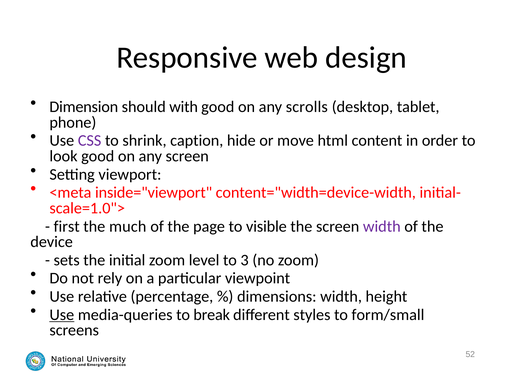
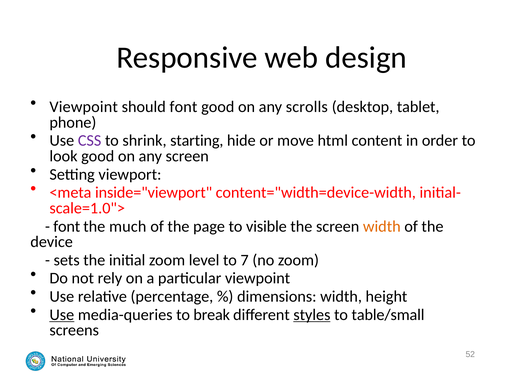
Dimension at (84, 107): Dimension -> Viewpoint
should with: with -> font
caption: caption -> starting
first at (67, 226): first -> font
width at (382, 226) colour: purple -> orange
3: 3 -> 7
styles underline: none -> present
form/small: form/small -> table/small
